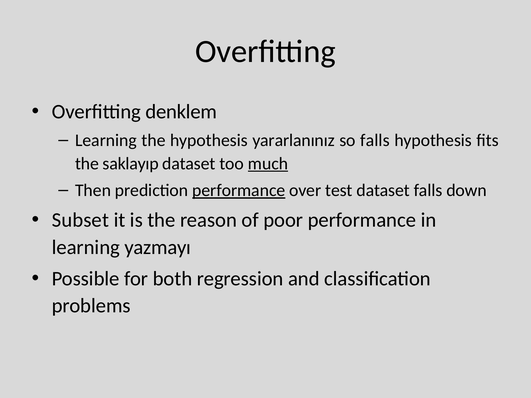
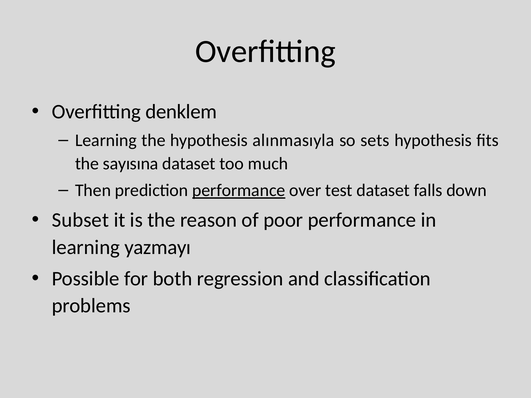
yararlanınız: yararlanınız -> alınmasıyla
so falls: falls -> sets
saklayıp: saklayıp -> sayısına
much underline: present -> none
